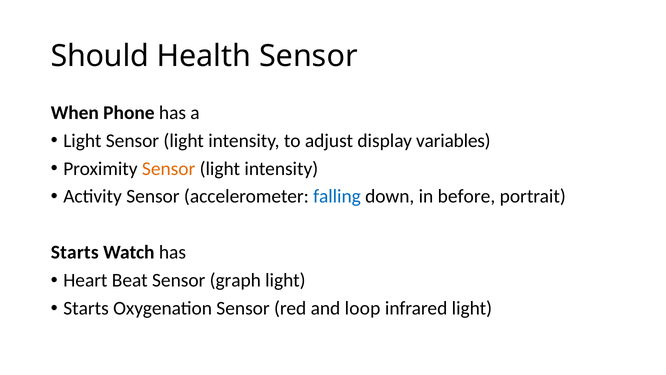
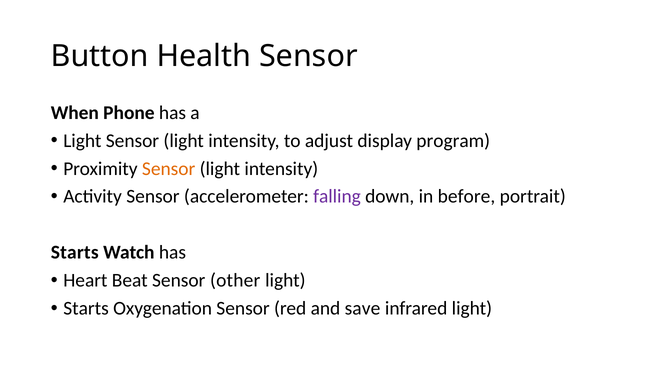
Should: Should -> Button
variables: variables -> program
falling colour: blue -> purple
graph: graph -> other
loop: loop -> save
